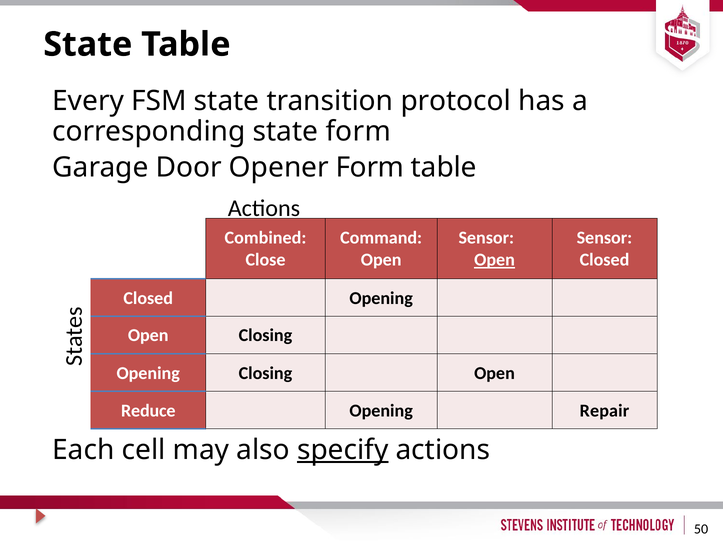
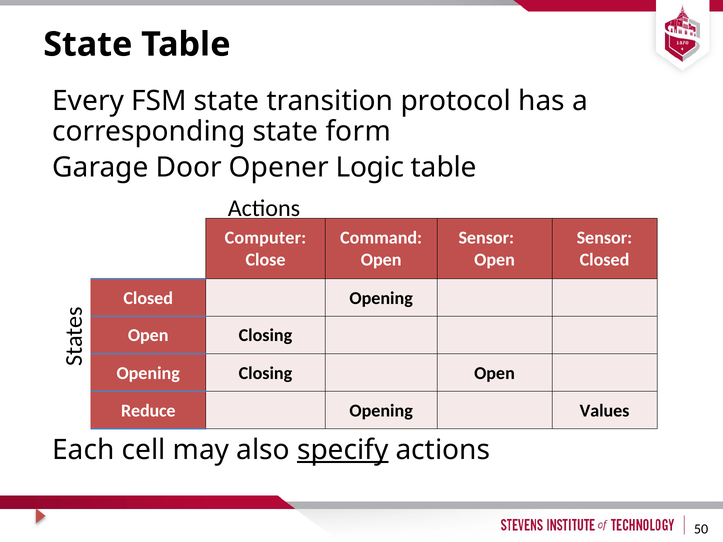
Opener Form: Form -> Logic
Combined: Combined -> Computer
Open at (495, 260) underline: present -> none
Repair: Repair -> Values
